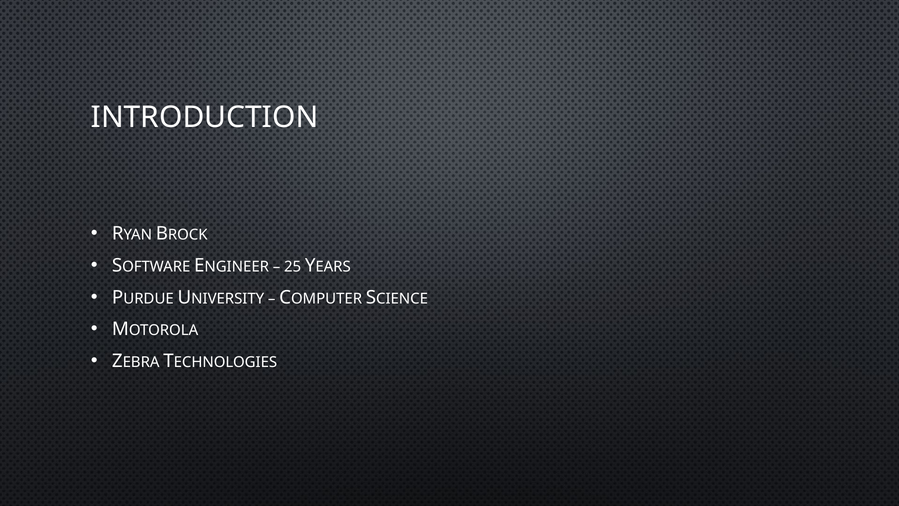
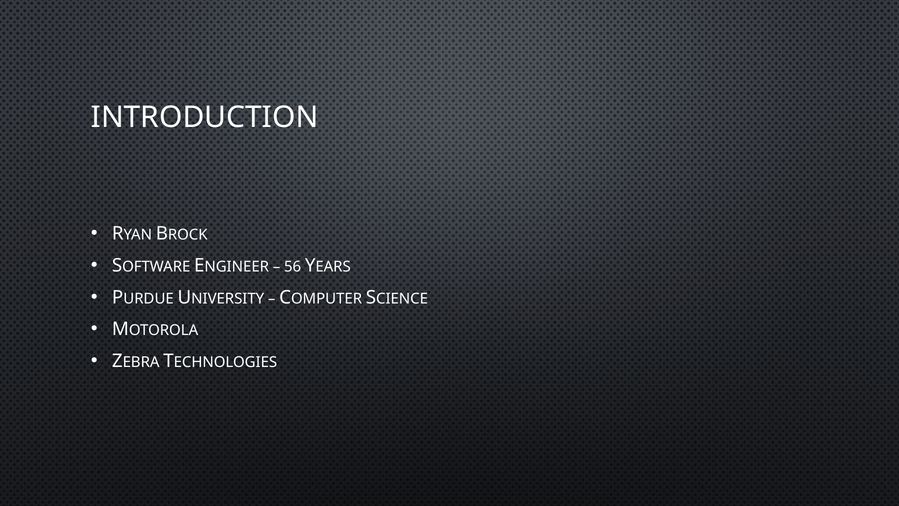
25: 25 -> 56
